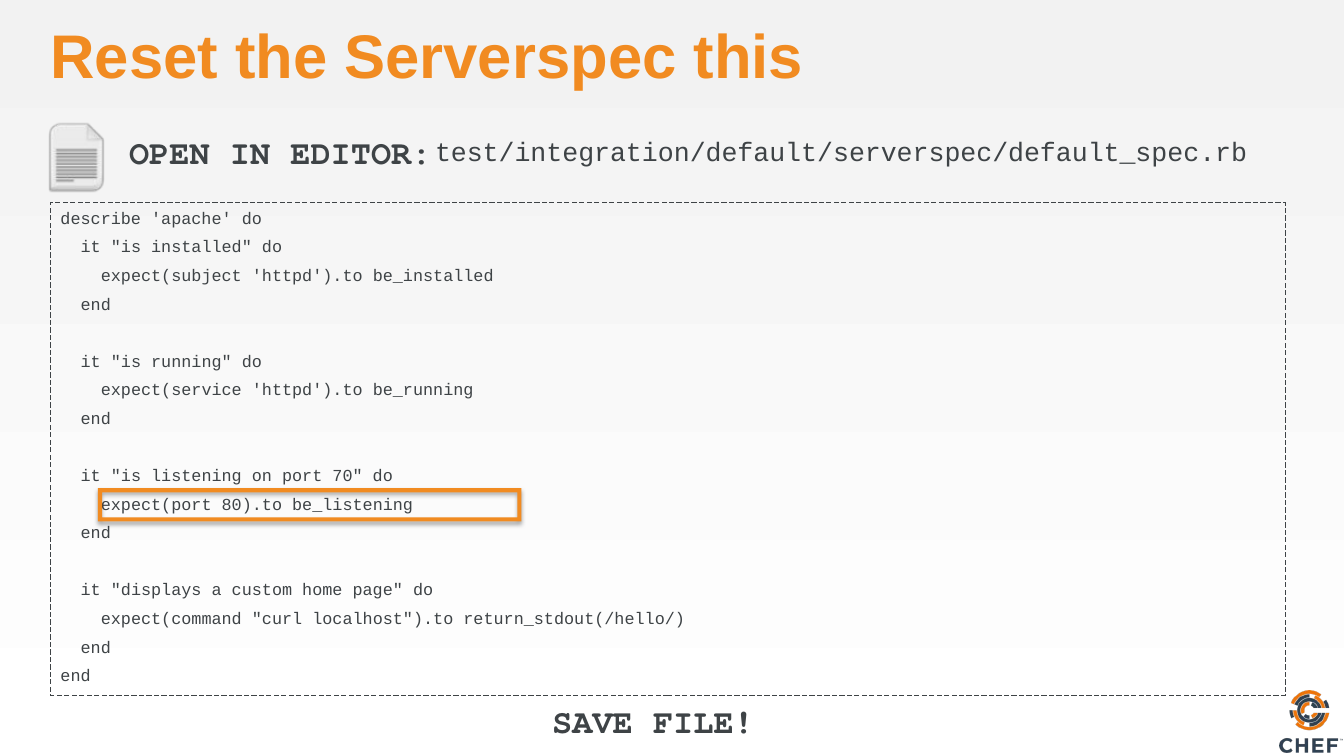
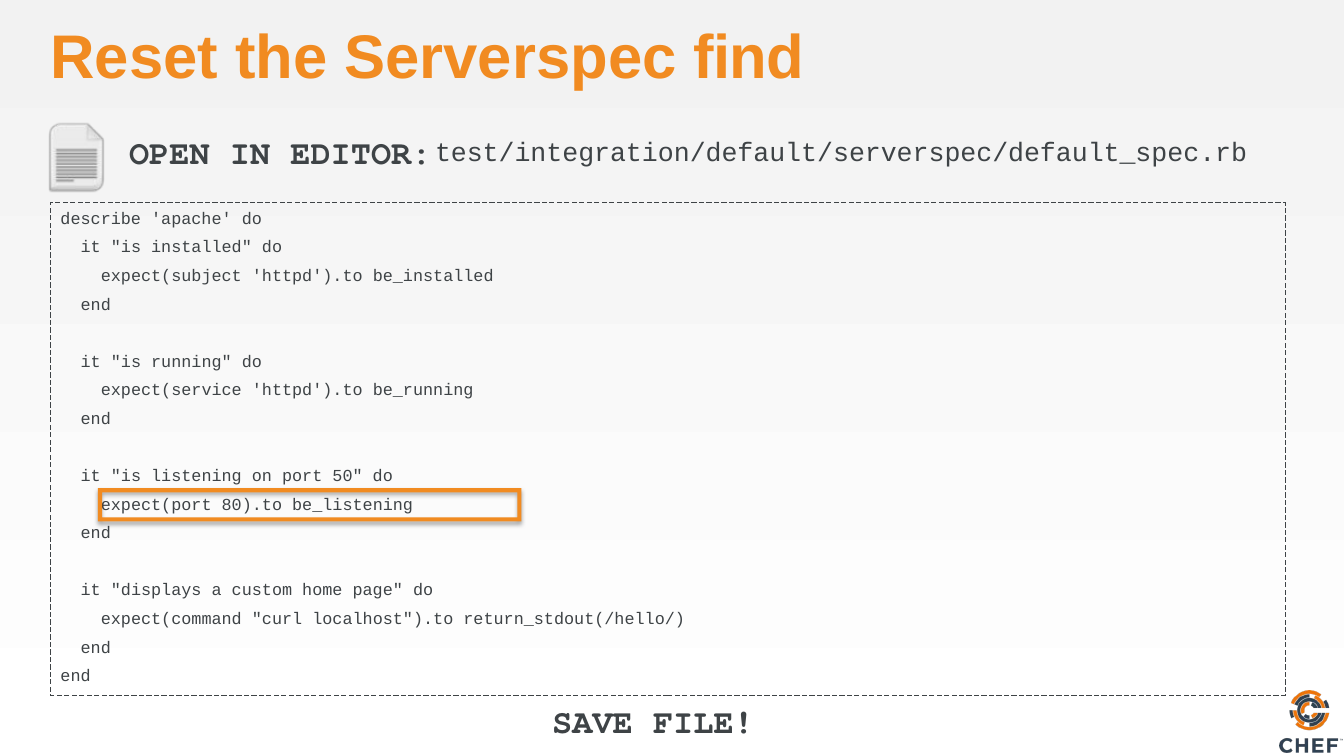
this: this -> find
70: 70 -> 50
